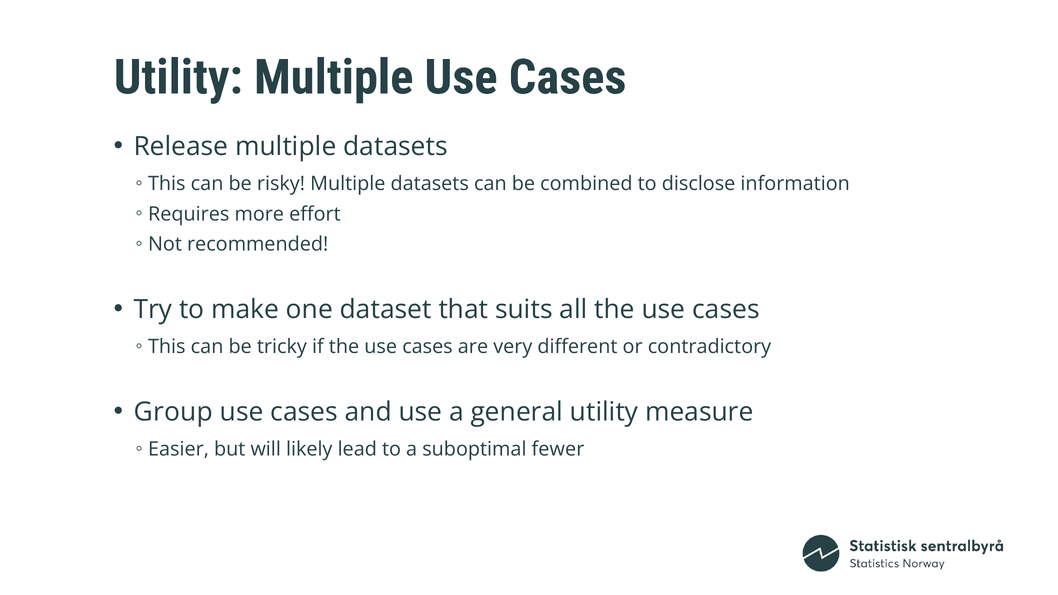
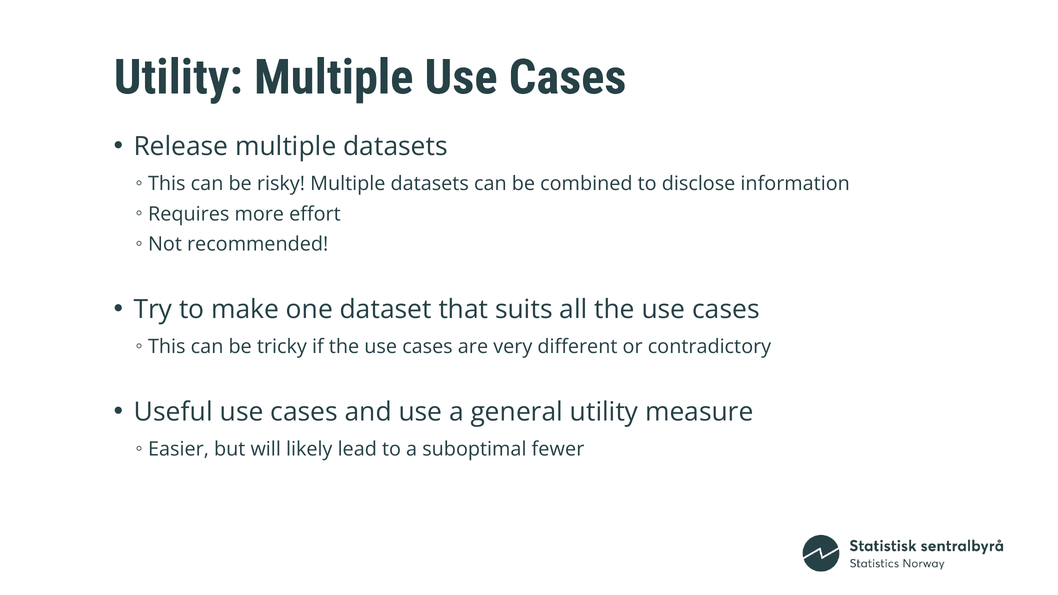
Group: Group -> Useful
